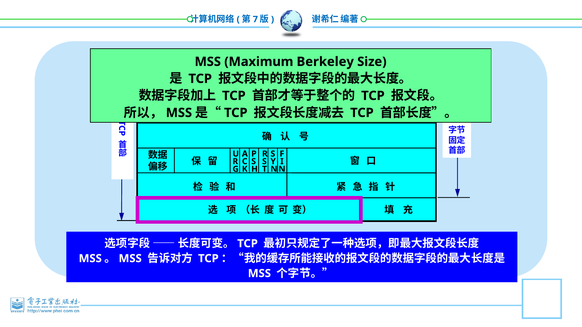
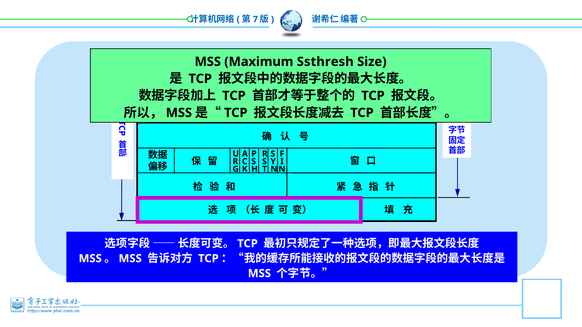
Berkeley: Berkeley -> Ssthresh
